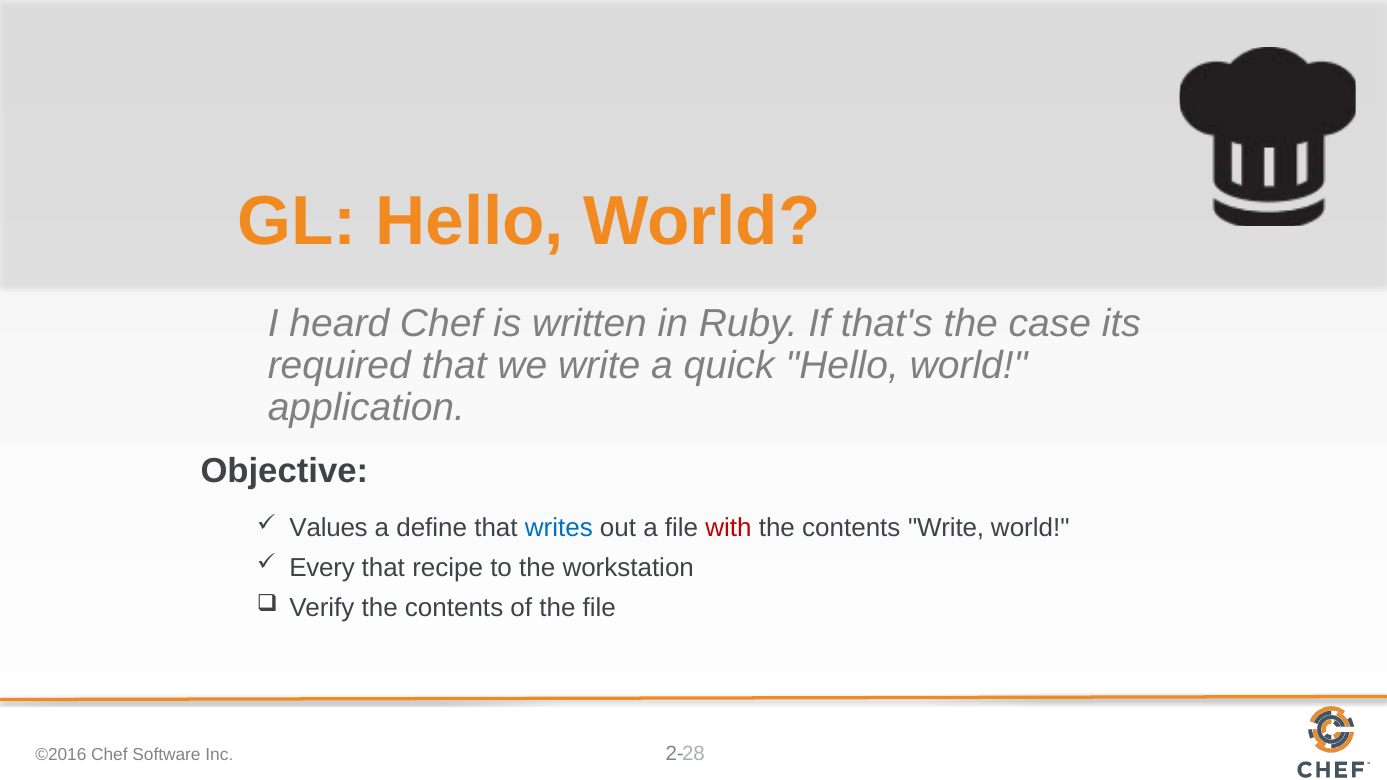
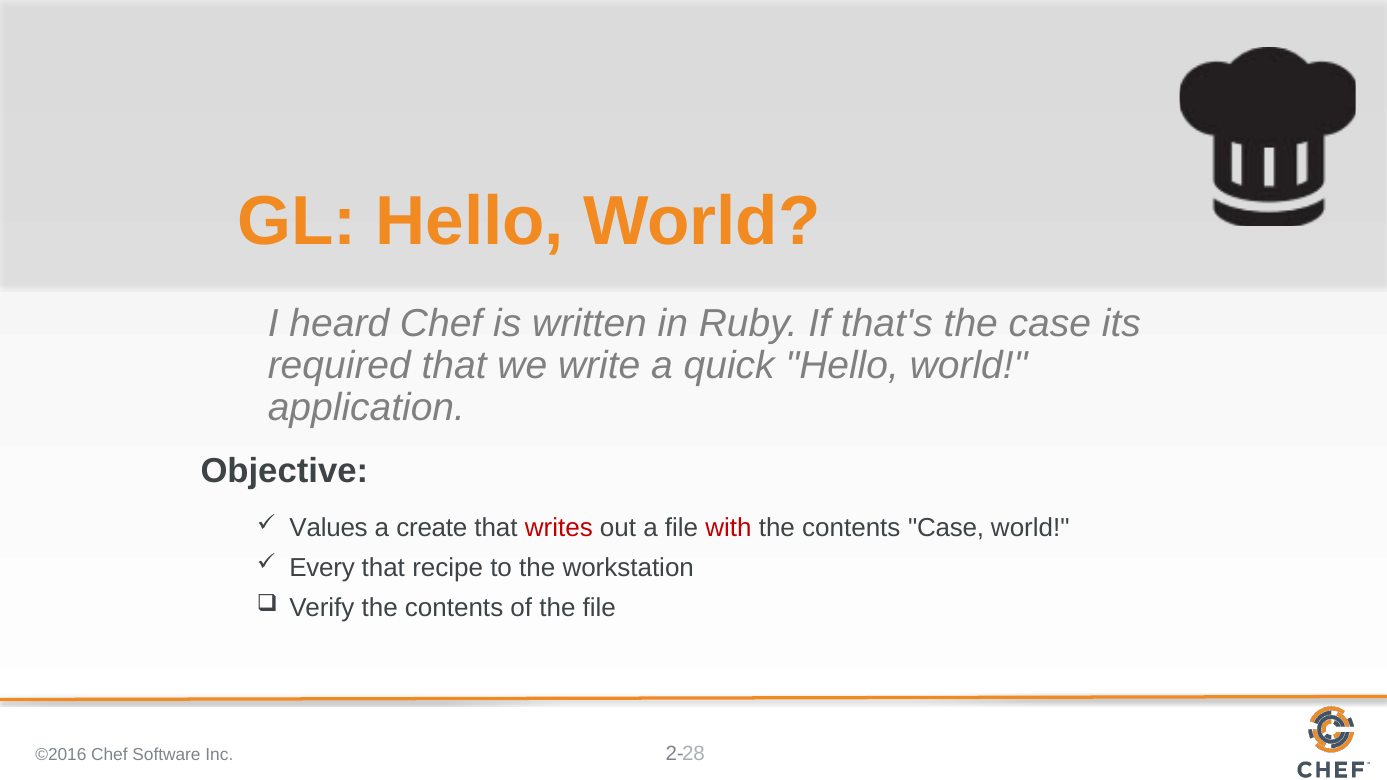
define: define -> create
writes colour: blue -> red
contents Write: Write -> Case
